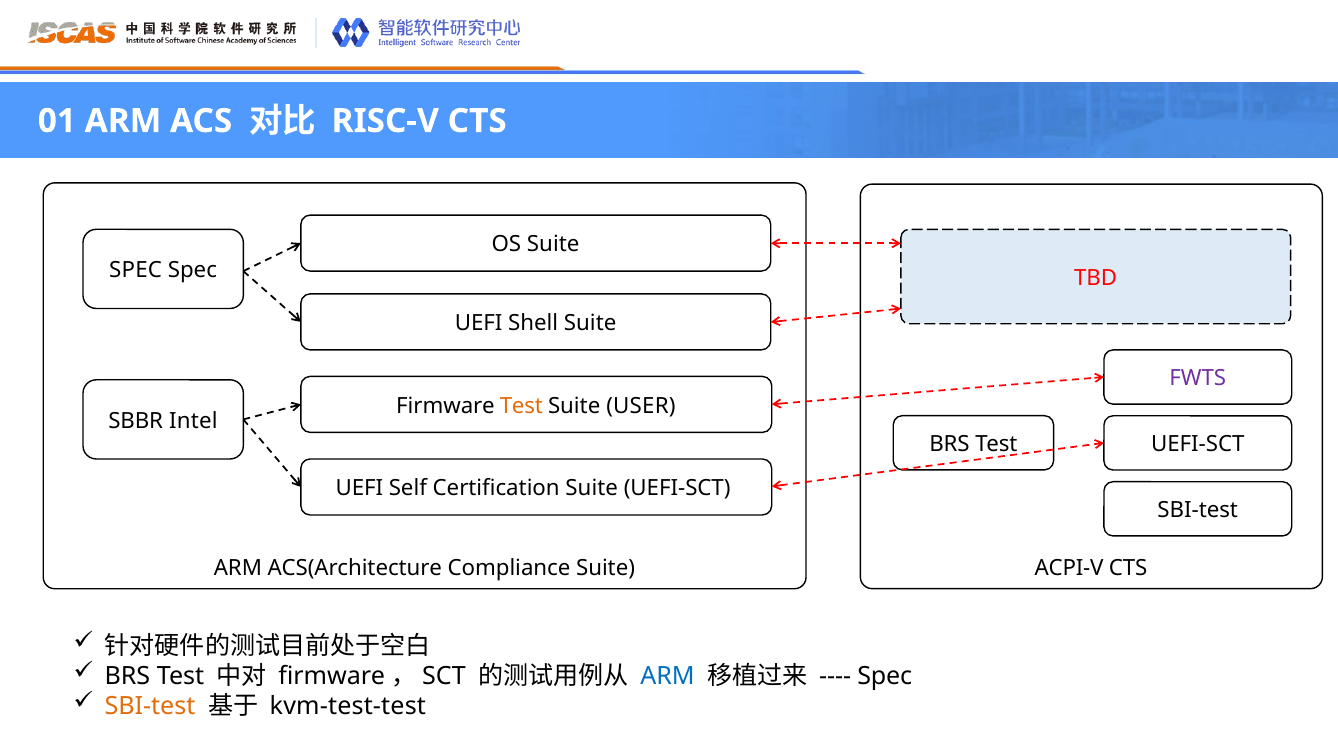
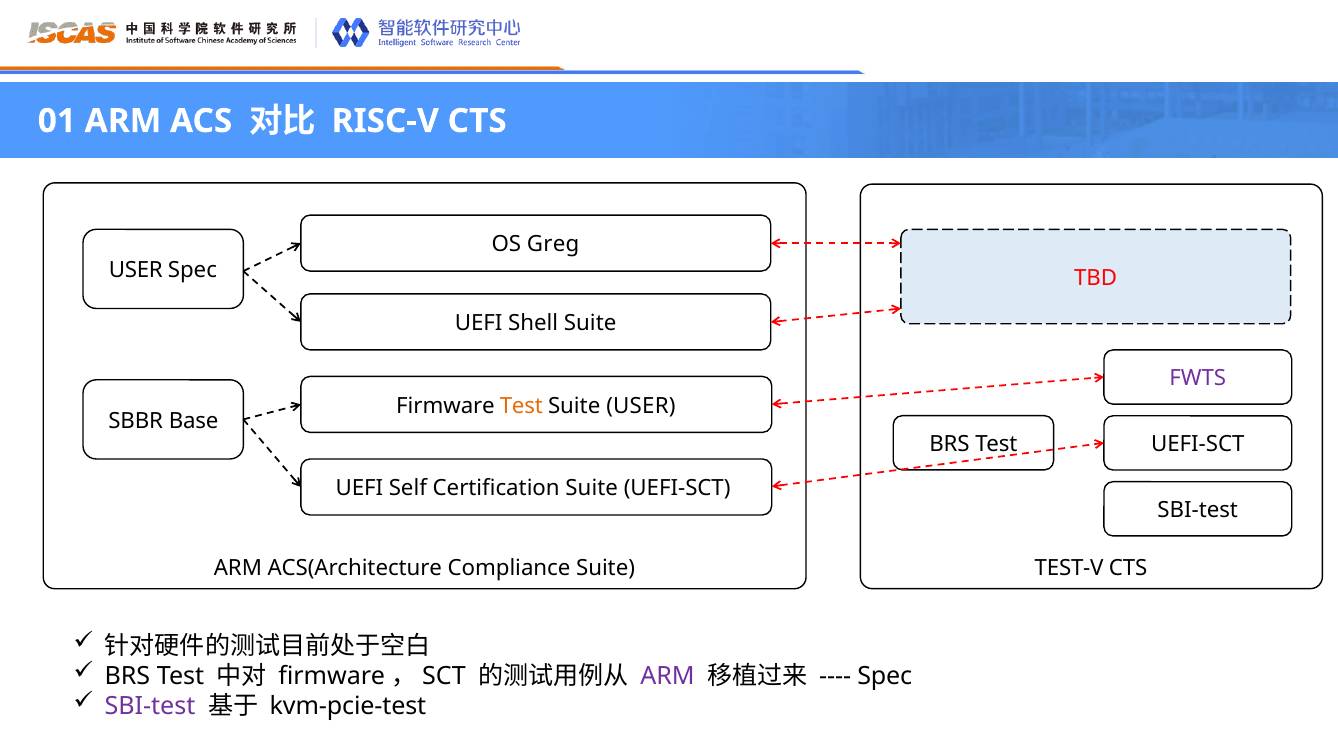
OS Suite: Suite -> Greg
SPEC at (136, 270): SPEC -> USER
Intel: Intel -> Base
ACPI-V: ACPI-V -> TEST-V
ARM at (667, 676) colour: blue -> purple
SBI-test at (150, 706) colour: orange -> purple
kvm-test-test: kvm-test-test -> kvm-pcie-test
